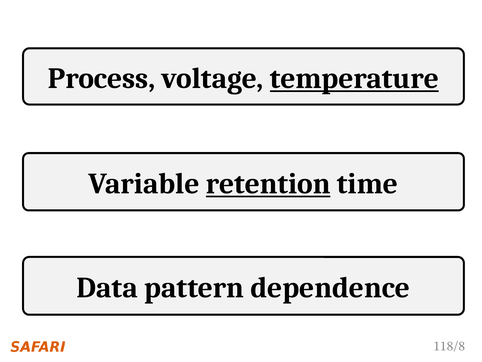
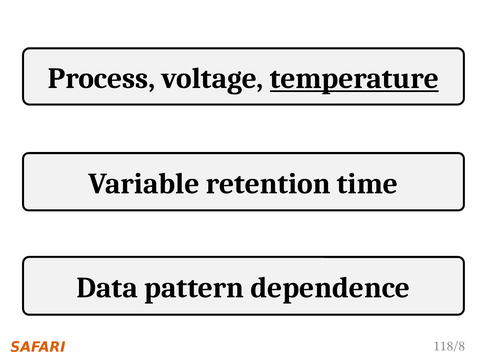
retention underline: present -> none
